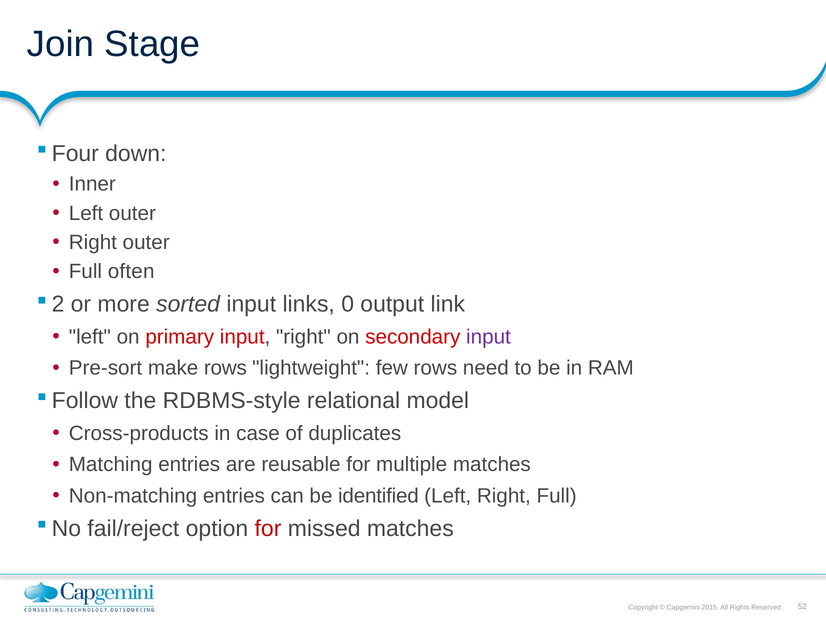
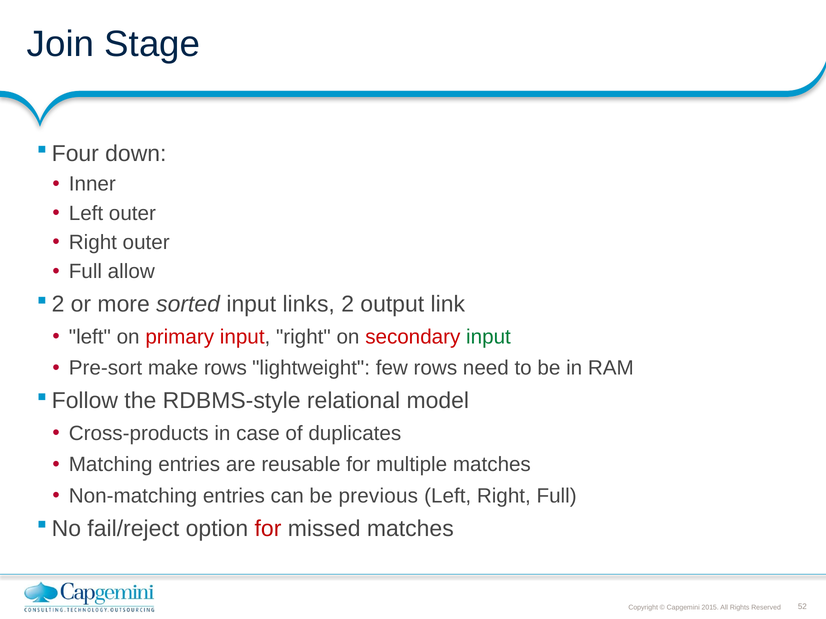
often: often -> allow
0: 0 -> 2
input at (488, 337) colour: purple -> green
identified: identified -> previous
